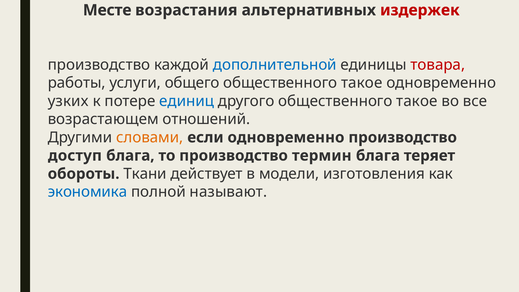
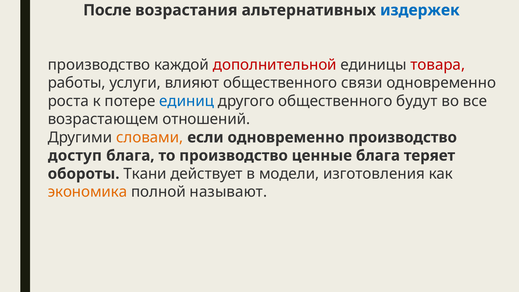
Месте: Месте -> После
издержек colour: red -> blue
дополнительной colour: blue -> red
общего: общего -> влияют
такое at (362, 83): такое -> связи
узких: узких -> роста
другого общественного такое: такое -> будут
термин: термин -> ценные
экономика colour: blue -> orange
